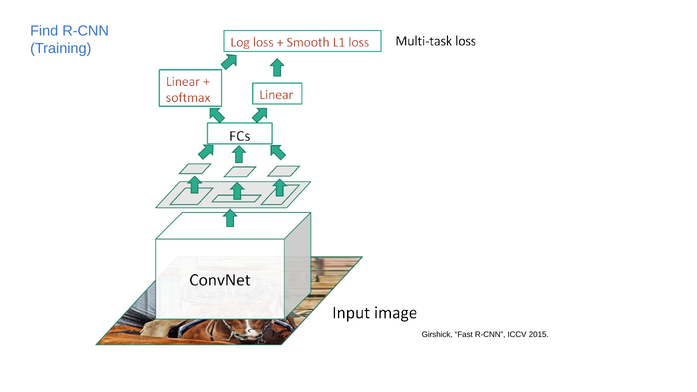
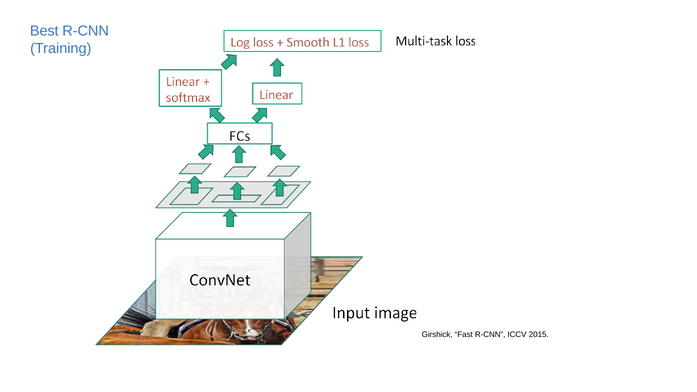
Find: Find -> Best
